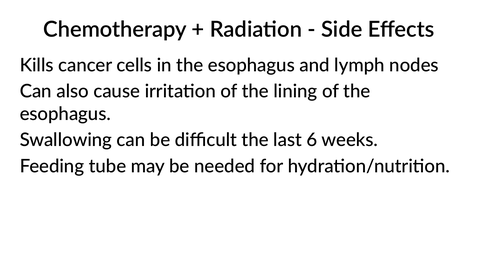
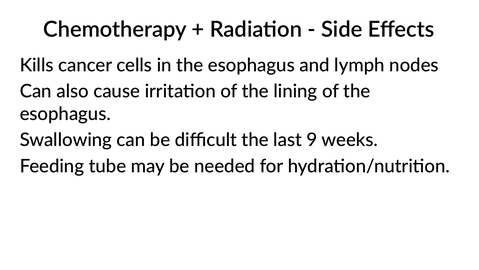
6: 6 -> 9
